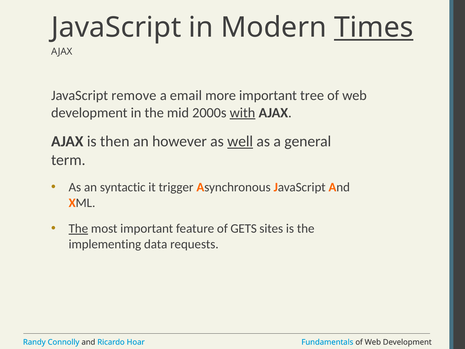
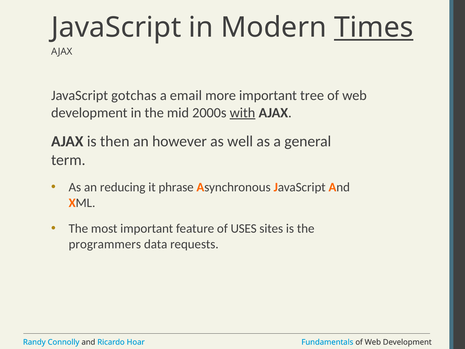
remove: remove -> gotchas
well underline: present -> none
syntactic: syntactic -> reducing
trigger: trigger -> phrase
The at (78, 228) underline: present -> none
GETS: GETS -> USES
implementing: implementing -> programmers
